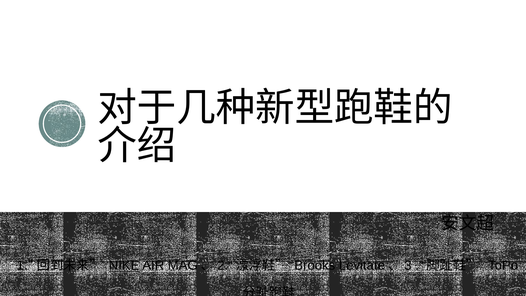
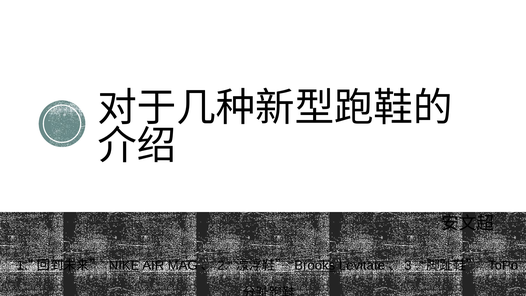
Brooks underline: none -> present
